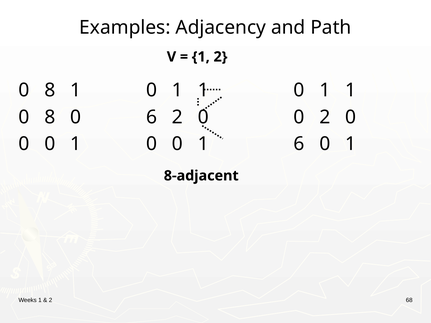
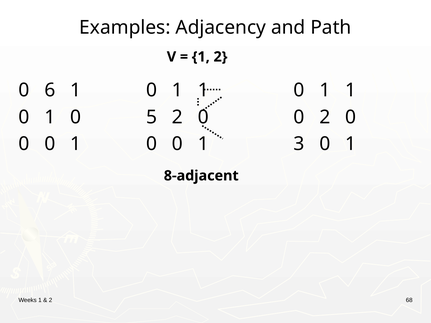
8 at (50, 90): 8 -> 6
8 at (50, 117): 8 -> 1
0 6: 6 -> 5
1 6: 6 -> 3
